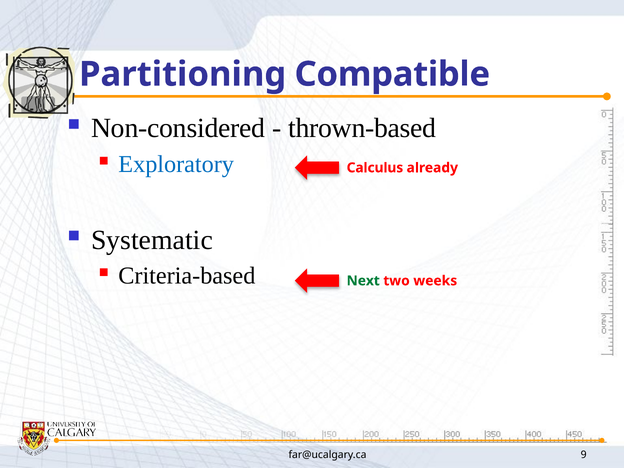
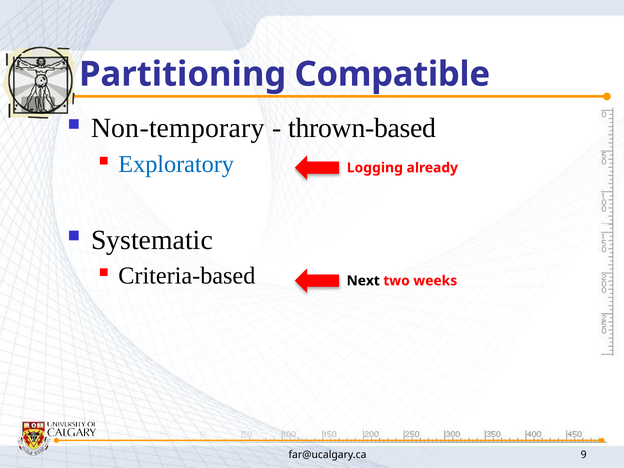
Non-considered: Non-considered -> Non-temporary
Calculus: Calculus -> Logging
Next colour: green -> black
